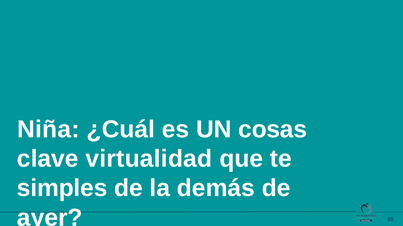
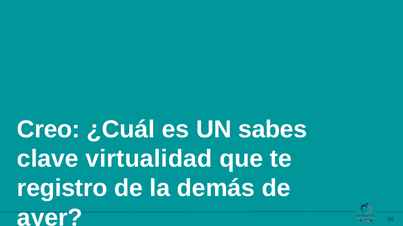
Niña: Niña -> Creo
cosas: cosas -> sabes
simples: simples -> registro
